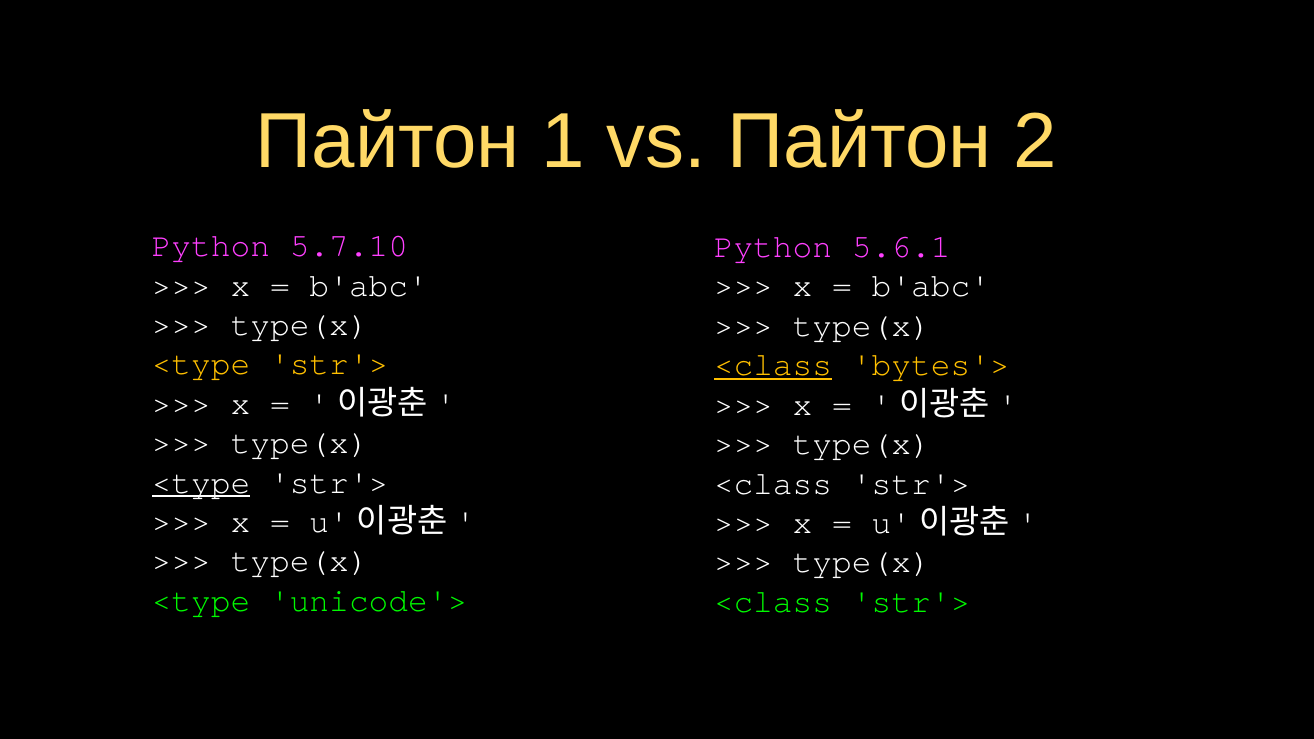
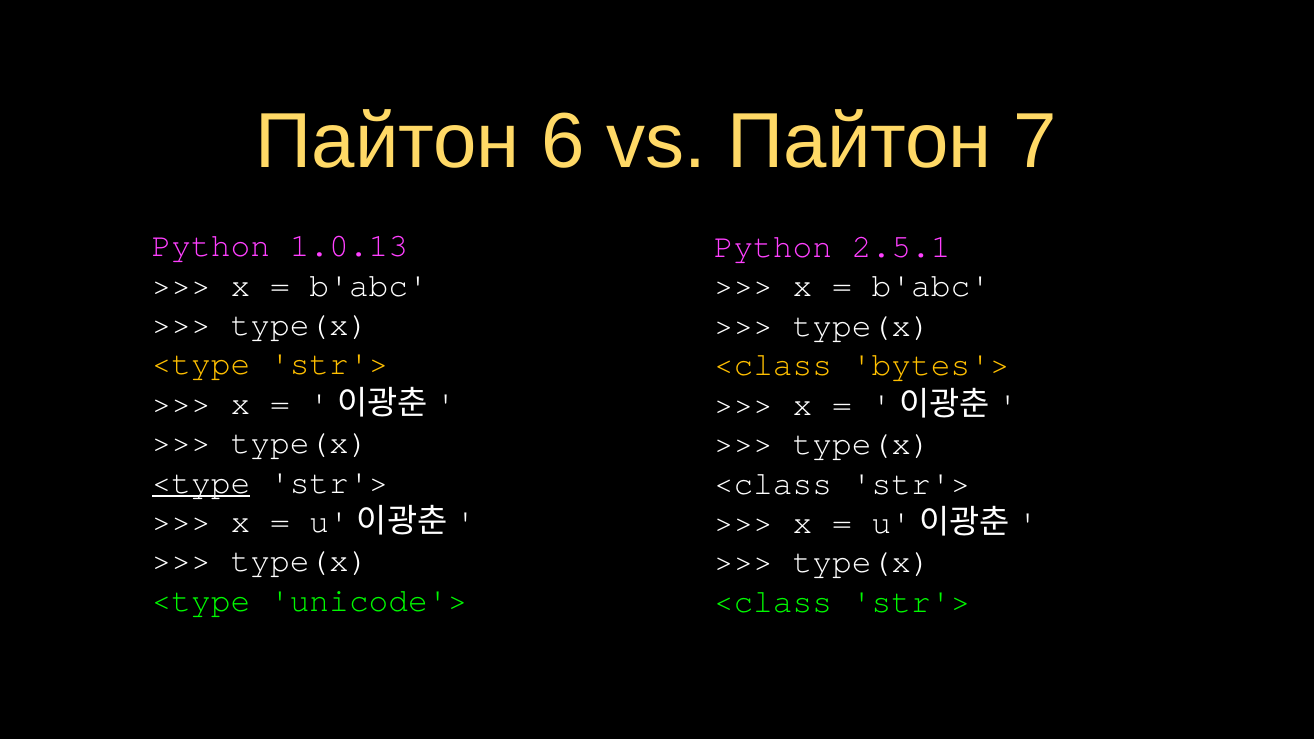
1: 1 -> 6
2: 2 -> 7
5.7.10: 5.7.10 -> 1.0.13
5.6.1: 5.6.1 -> 2.5.1
<class at (773, 365) underline: present -> none
